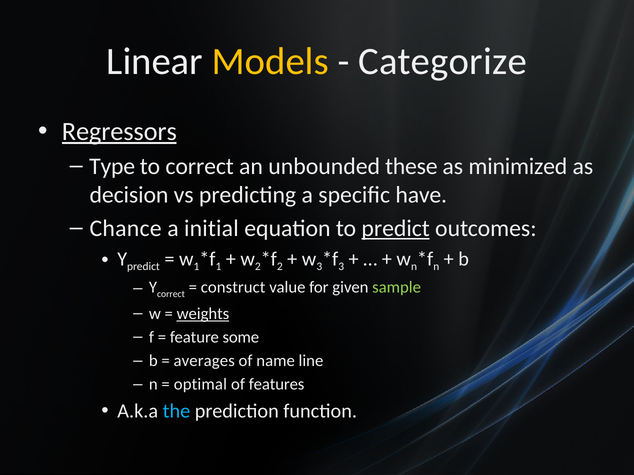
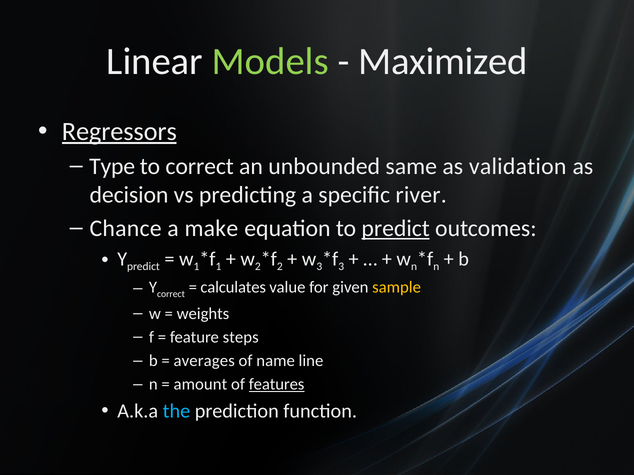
Models colour: yellow -> light green
Categorize: Categorize -> Maximized
these: these -> same
minimized: minimized -> validation
have: have -> river
initial: initial -> make
construct: construct -> calculates
sample colour: light green -> yellow
weights underline: present -> none
some: some -> steps
optimal: optimal -> amount
features underline: none -> present
